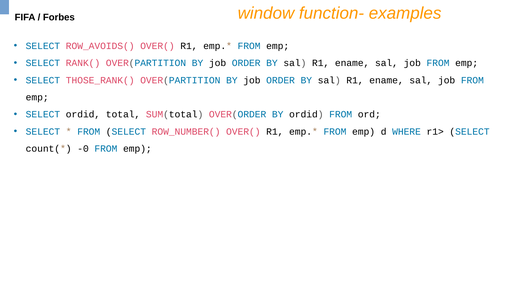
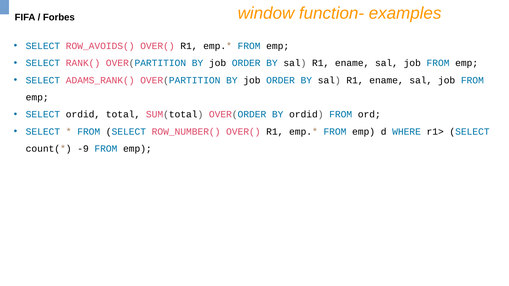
THOSE_RANK(: THOSE_RANK( -> ADAMS_RANK(
-0: -0 -> -9
